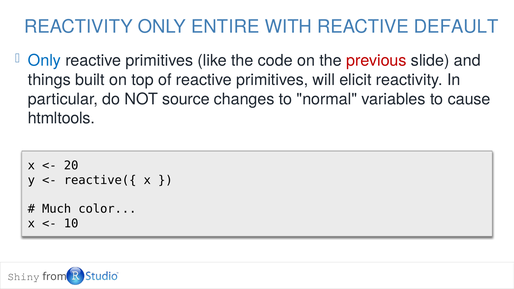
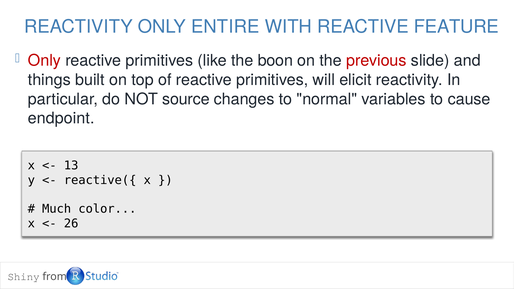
DEFAULT: DEFAULT -> FEATURE
Only at (44, 61) colour: blue -> red
code: code -> boon
htmltools: htmltools -> endpoint
20: 20 -> 13
10: 10 -> 26
